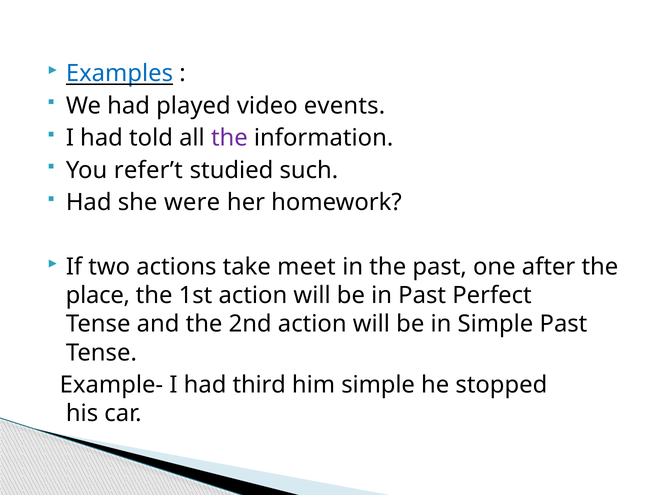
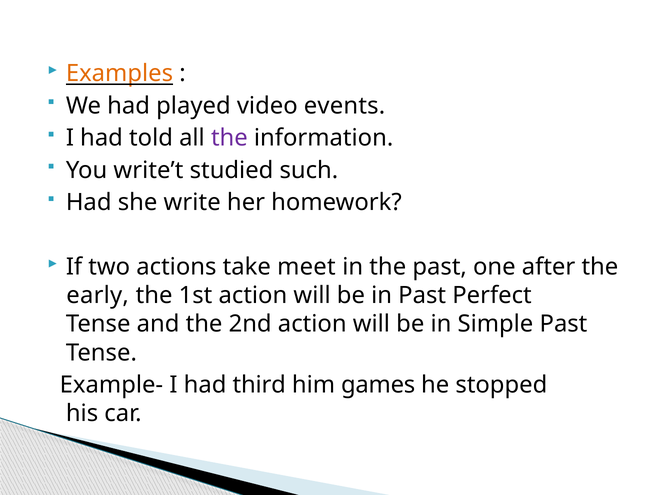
Examples colour: blue -> orange
refer’t: refer’t -> write’t
were: were -> write
place: place -> early
him simple: simple -> games
